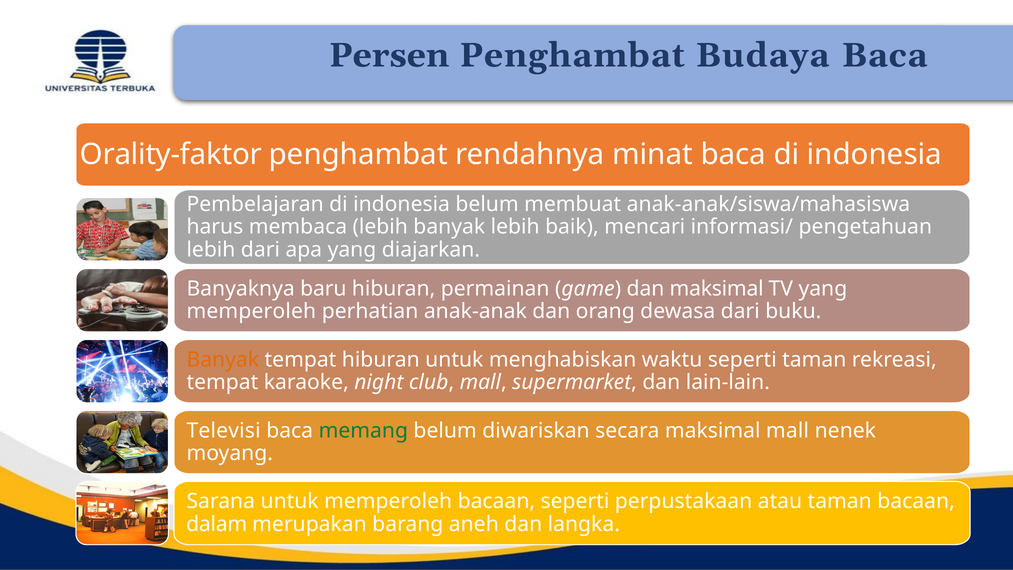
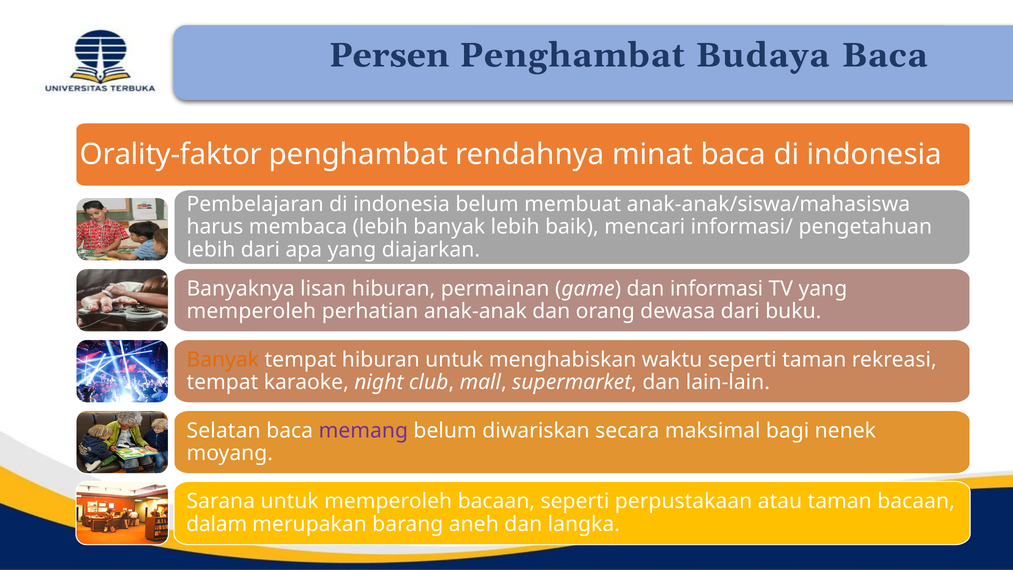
baru: baru -> lisan
dan maksimal: maksimal -> informasi
Televisi: Televisi -> Selatan
memang colour: green -> purple
maksimal mall: mall -> bagi
